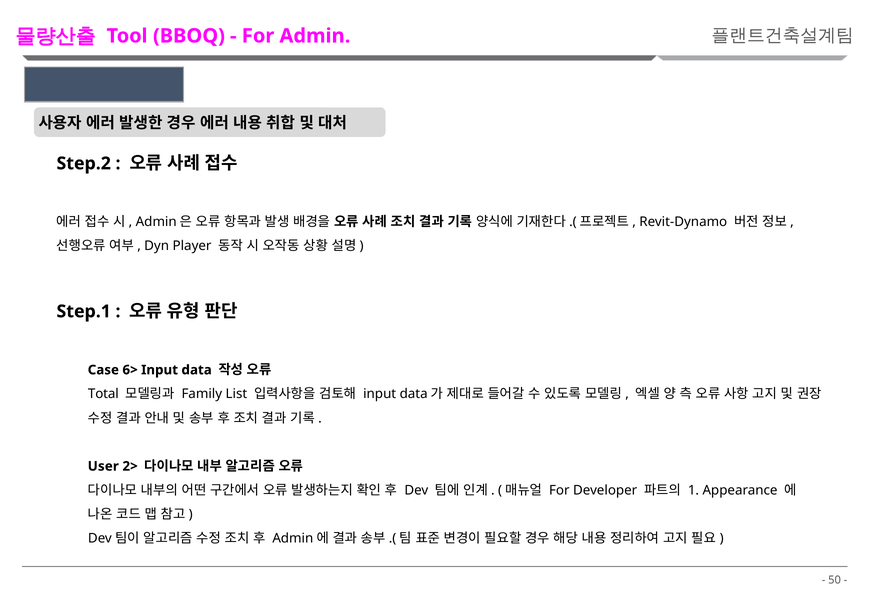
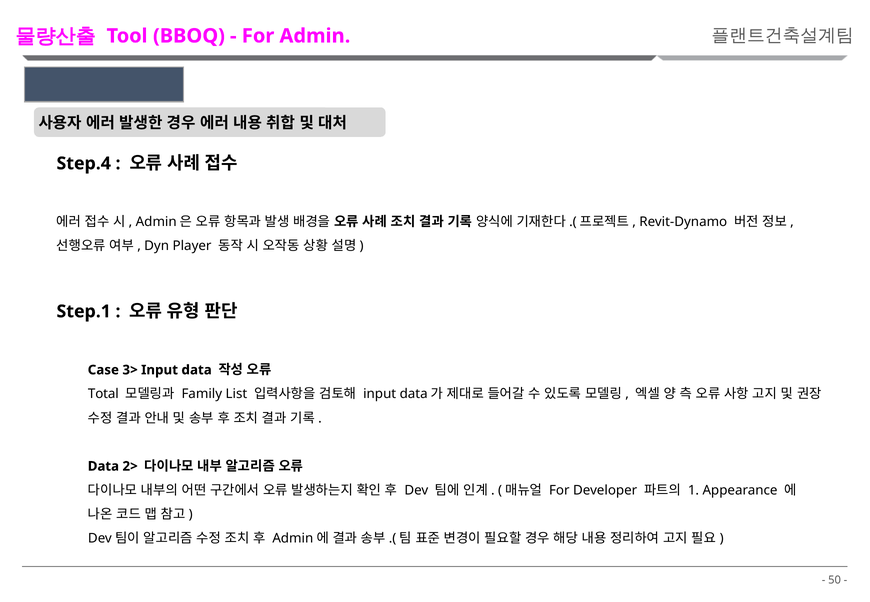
Step.2: Step.2 -> Step.4
6>: 6> -> 3>
User at (103, 466): User -> Data
